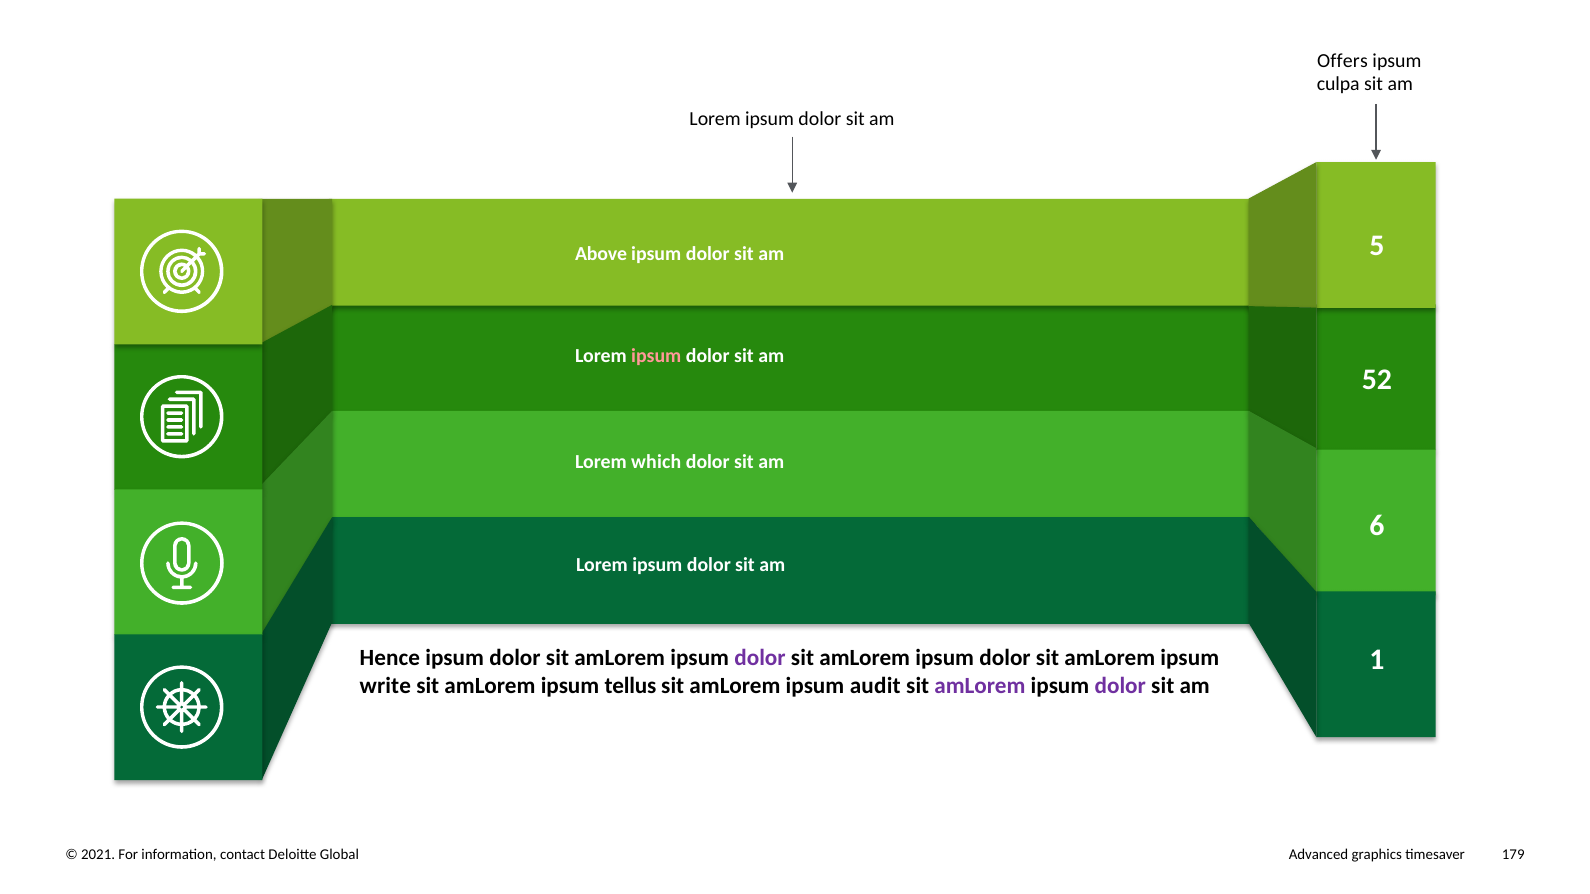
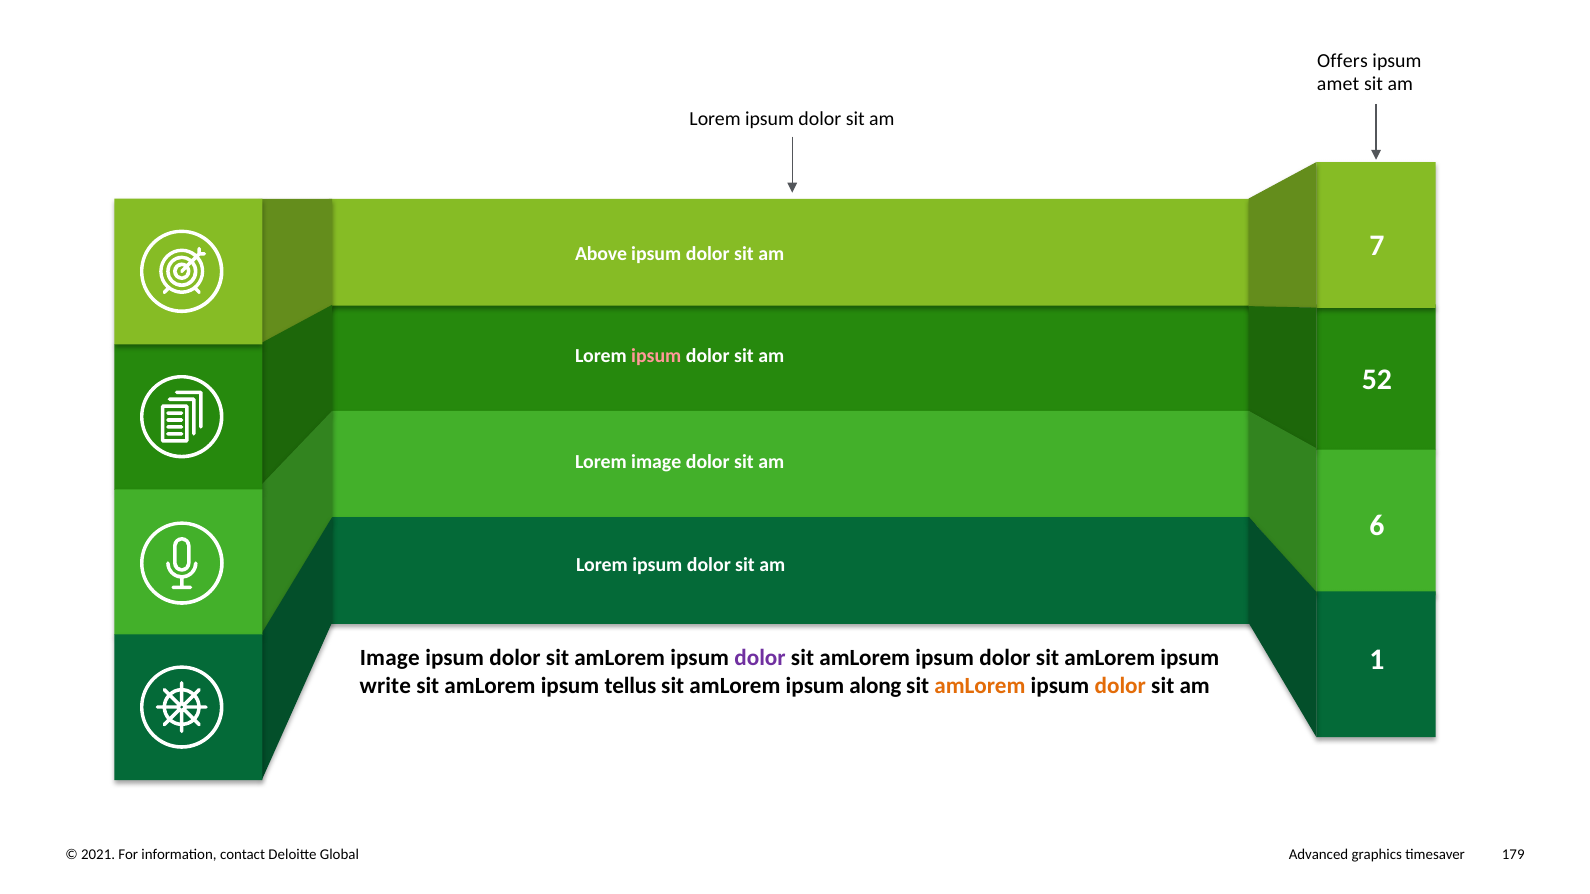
culpa: culpa -> amet
5: 5 -> 7
Lorem which: which -> image
Hence at (390, 658): Hence -> Image
audit: audit -> along
amLorem at (980, 686) colour: purple -> orange
dolor at (1120, 686) colour: purple -> orange
